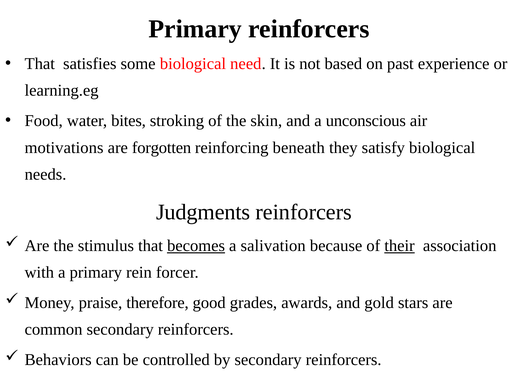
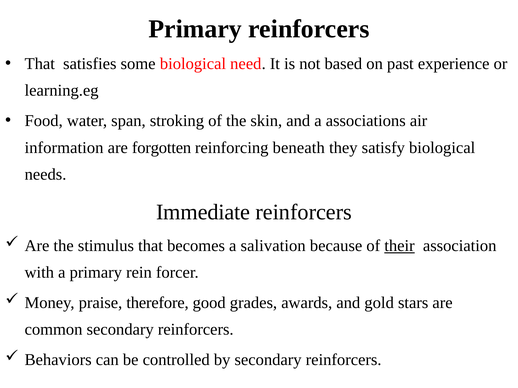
bites: bites -> span
unconscious: unconscious -> associations
motivations: motivations -> information
Judgments: Judgments -> Immediate
becomes underline: present -> none
